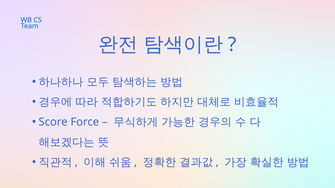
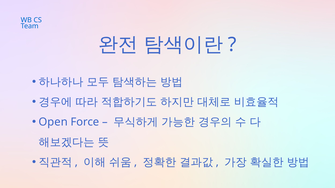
Score: Score -> Open
